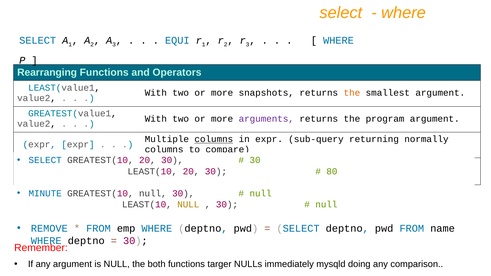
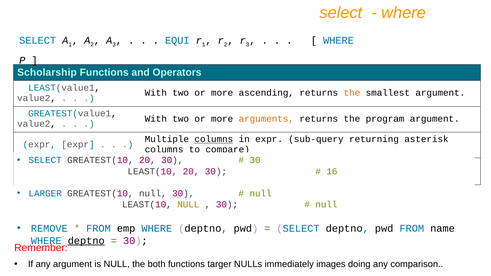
Rearranging: Rearranging -> Scholarship
snapshots: snapshots -> ascending
arguments colour: purple -> orange
normally: normally -> asterisk
80: 80 -> 16
MINUTE: MINUTE -> LARGER
deptno at (86, 241) underline: none -> present
mysqld: mysqld -> images
